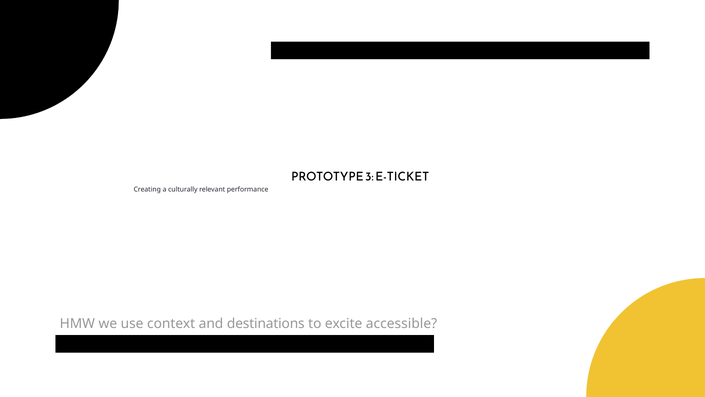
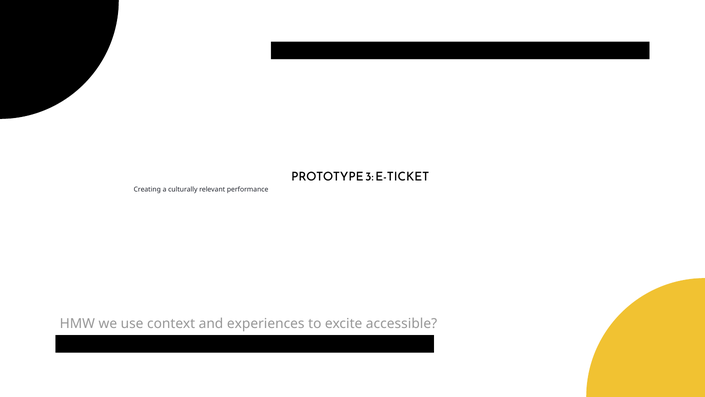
destinations: destinations -> experiences
